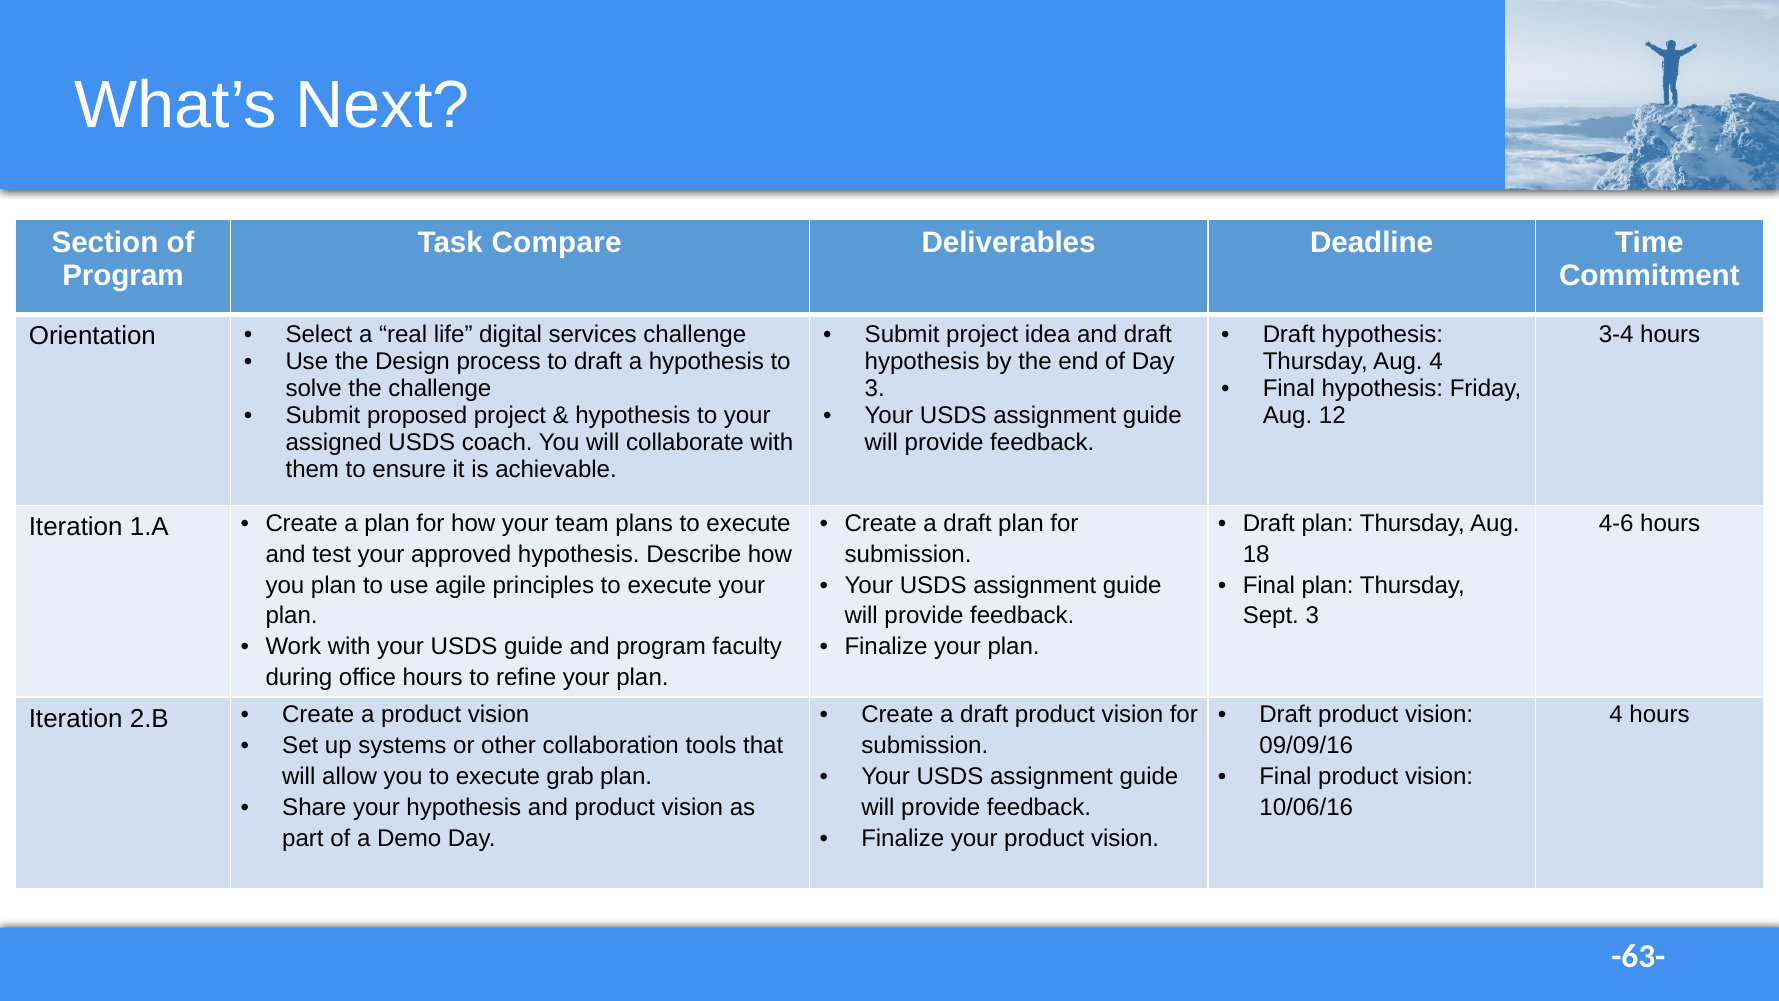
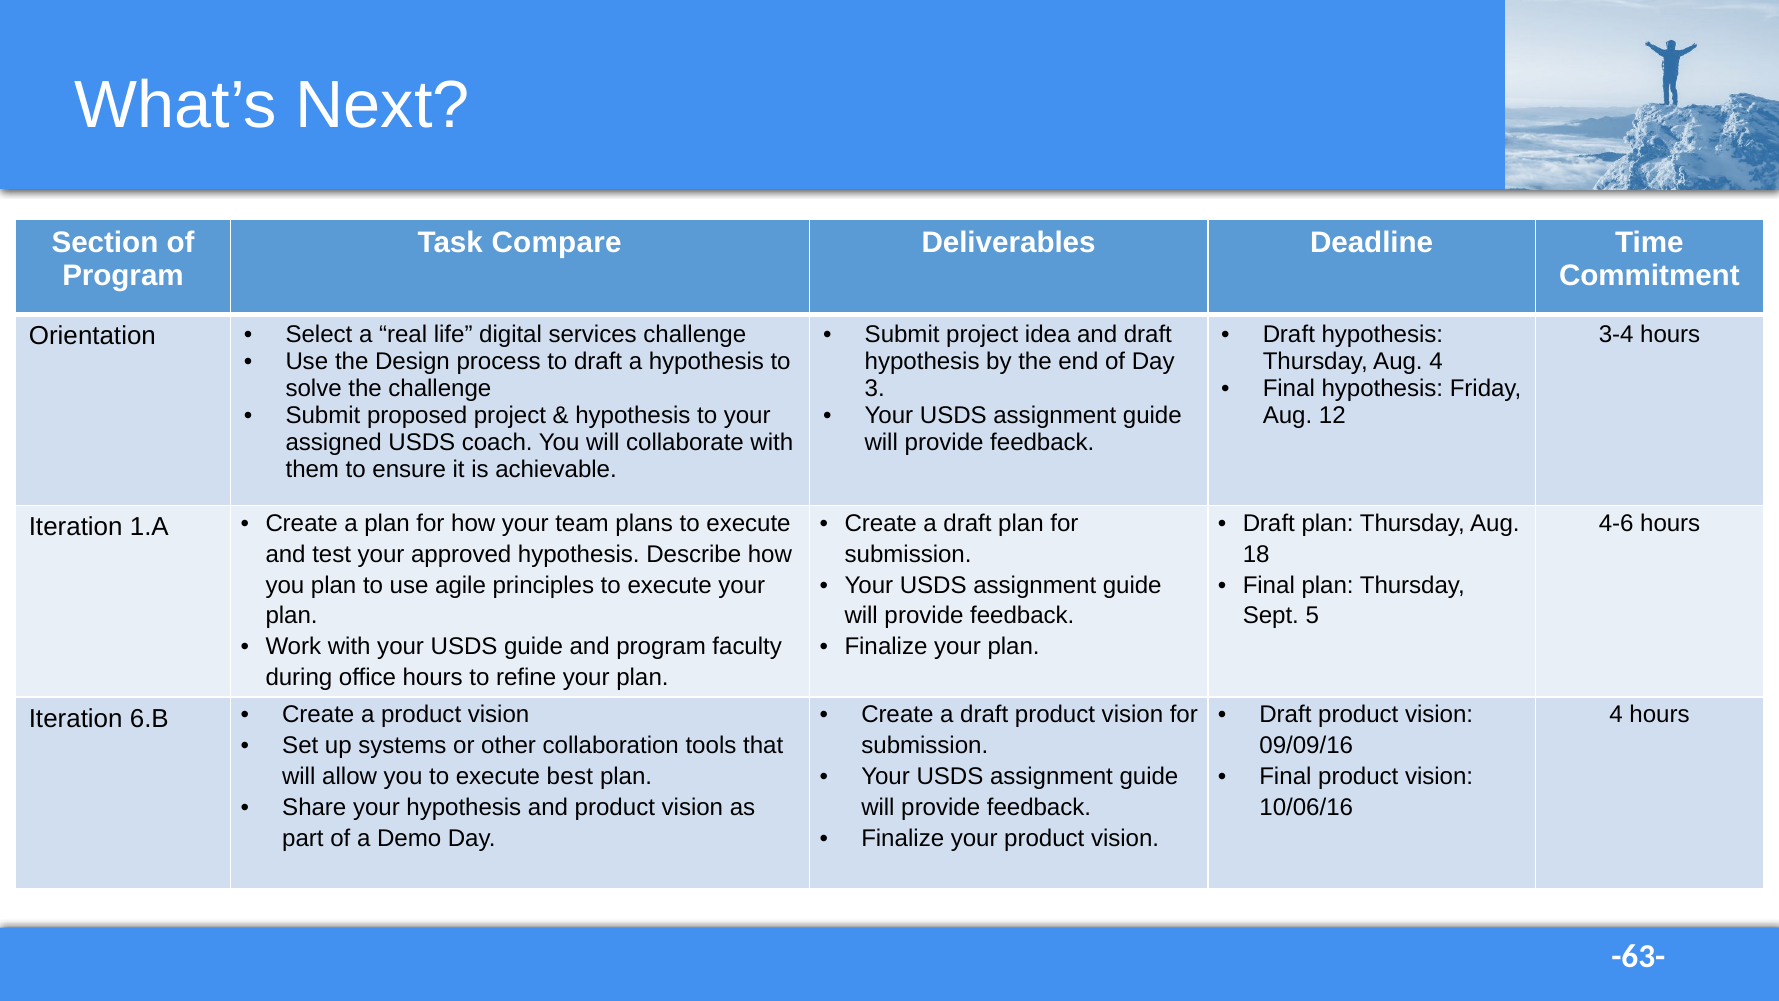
Sept 3: 3 -> 5
2.B: 2.B -> 6.B
grab: grab -> best
